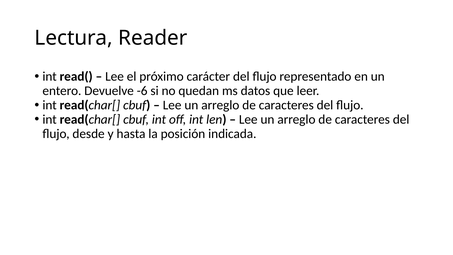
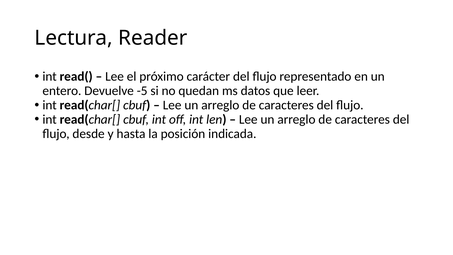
-6: -6 -> -5
